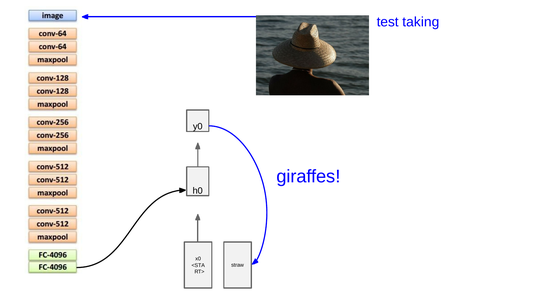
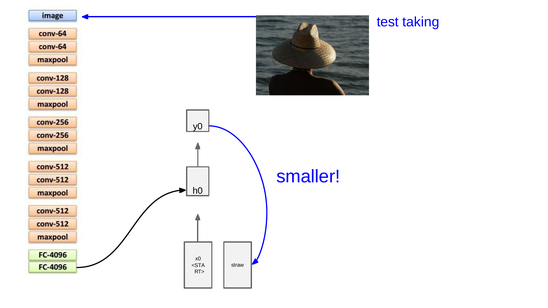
giraffes: giraffes -> smaller
